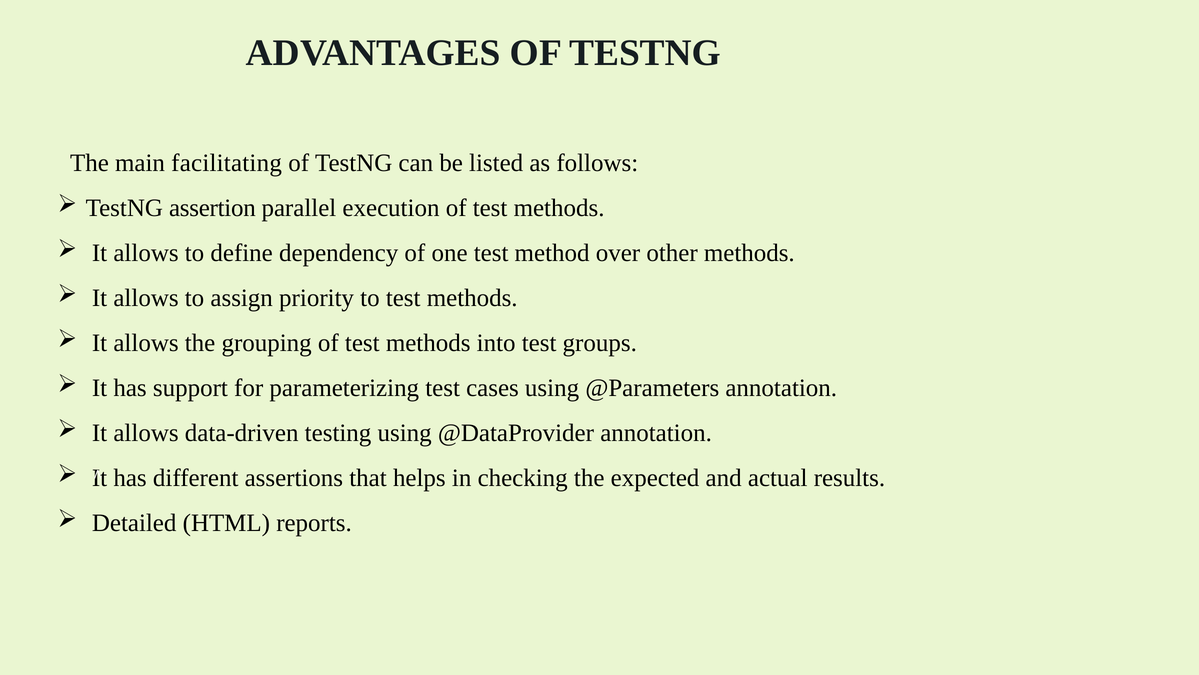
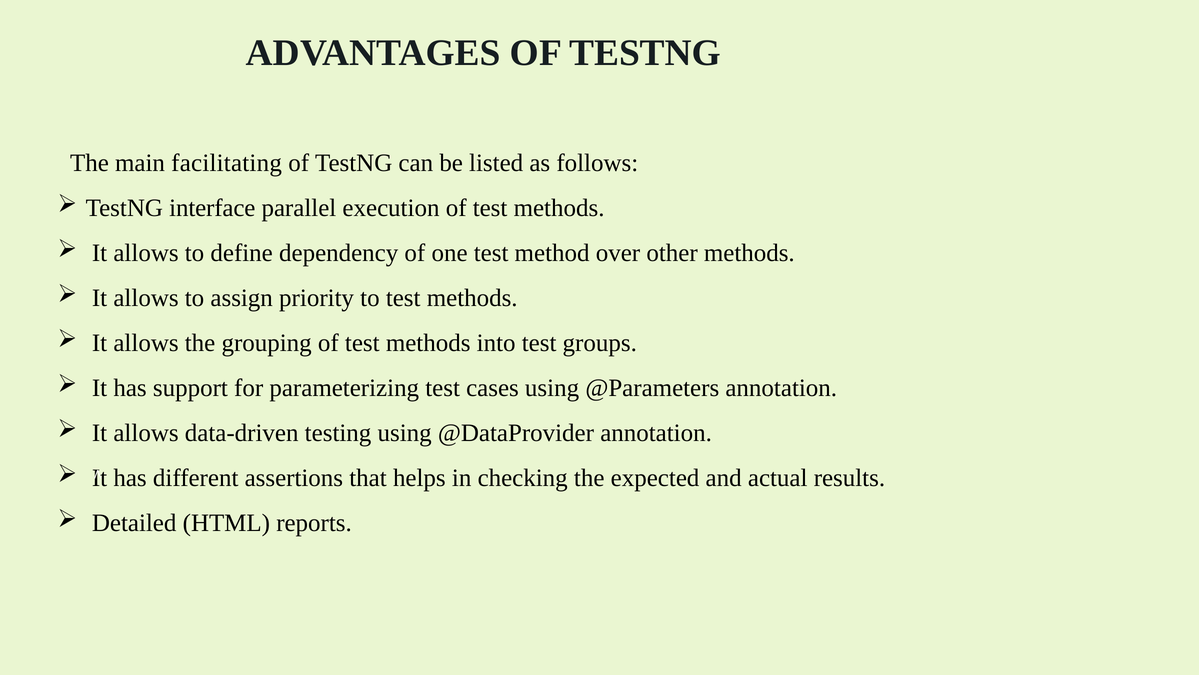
assertion: assertion -> interface
